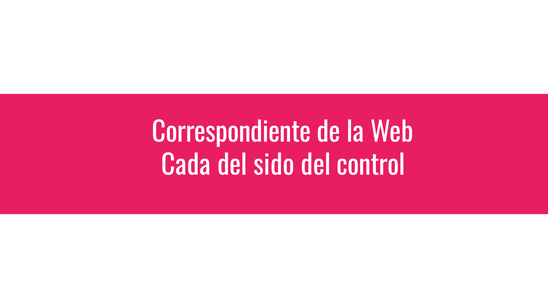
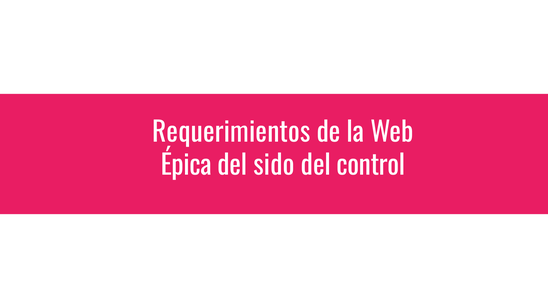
Correspondiente: Correspondiente -> Requerimientos
Cada: Cada -> Épica
